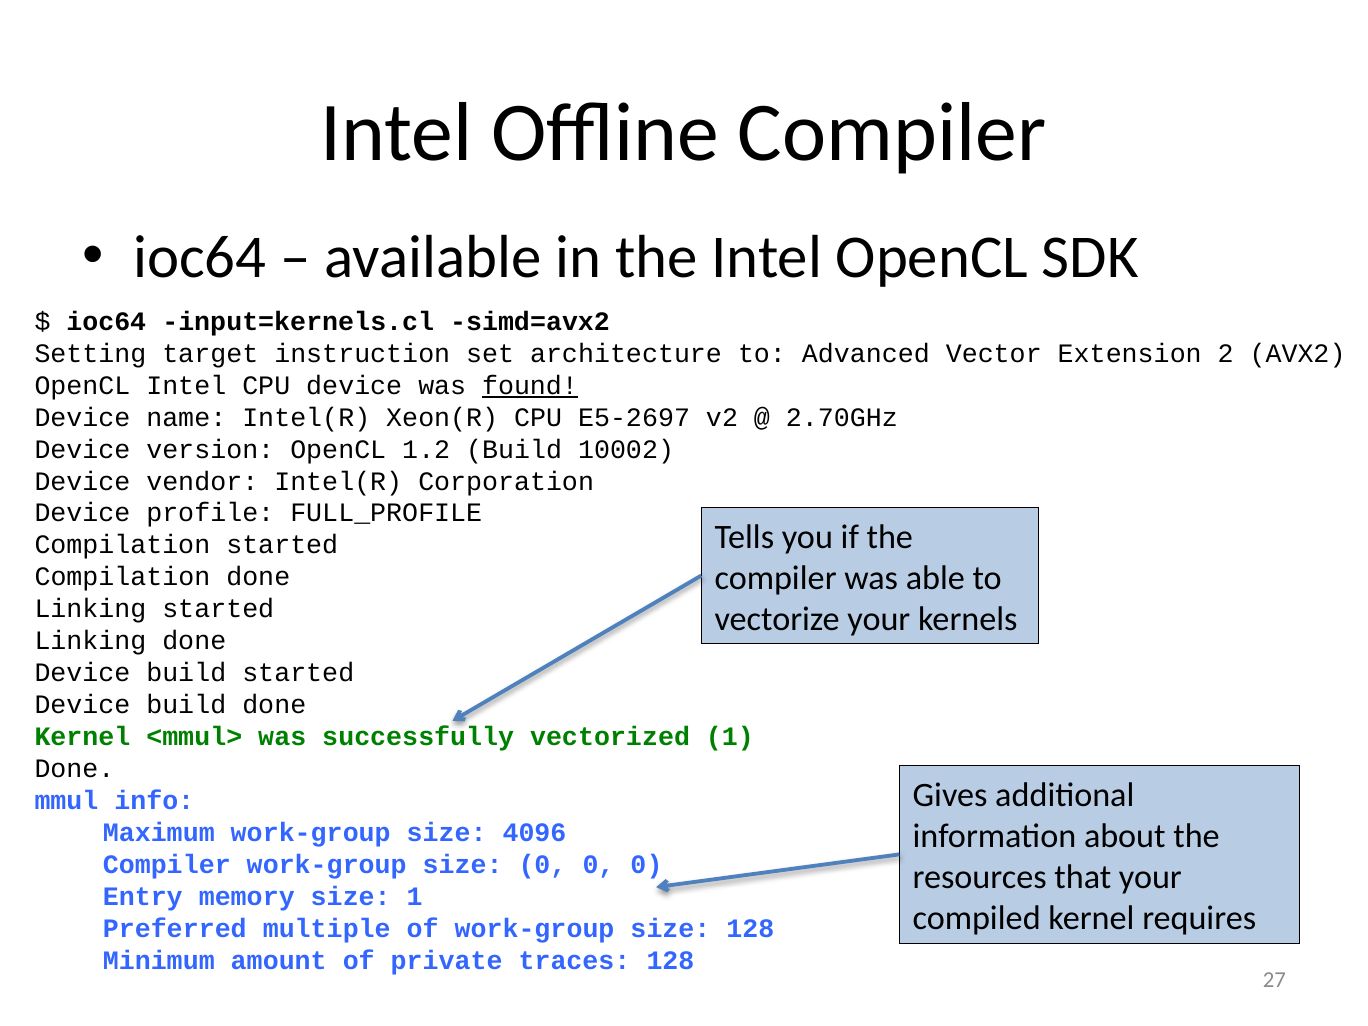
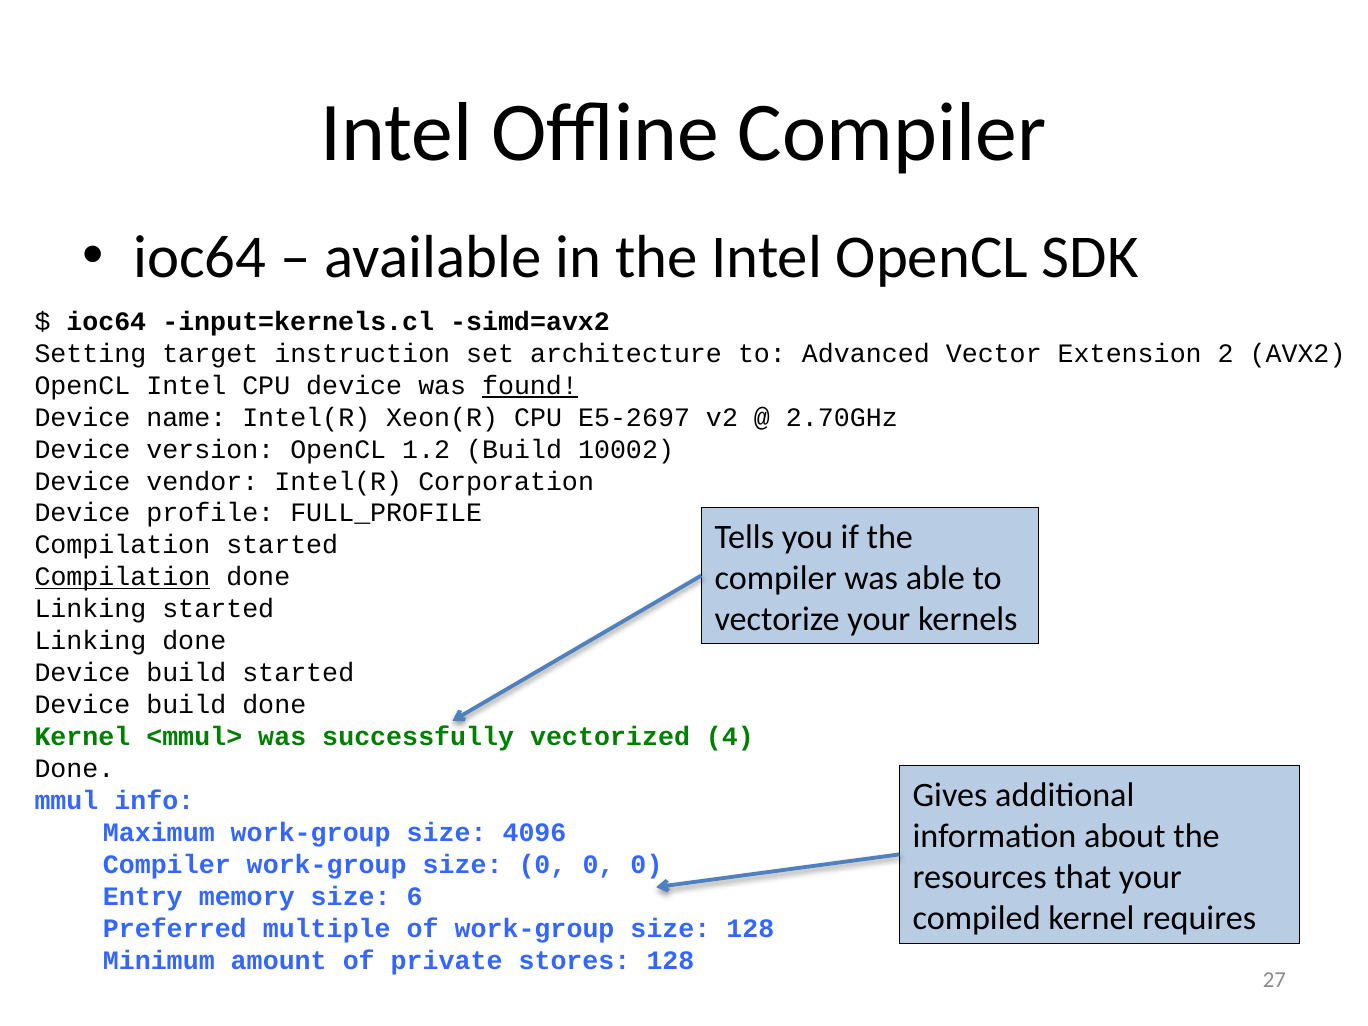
Compilation at (122, 577) underline: none -> present
1 at (730, 737): 1 -> 4
size 1: 1 -> 6
traces: traces -> stores
